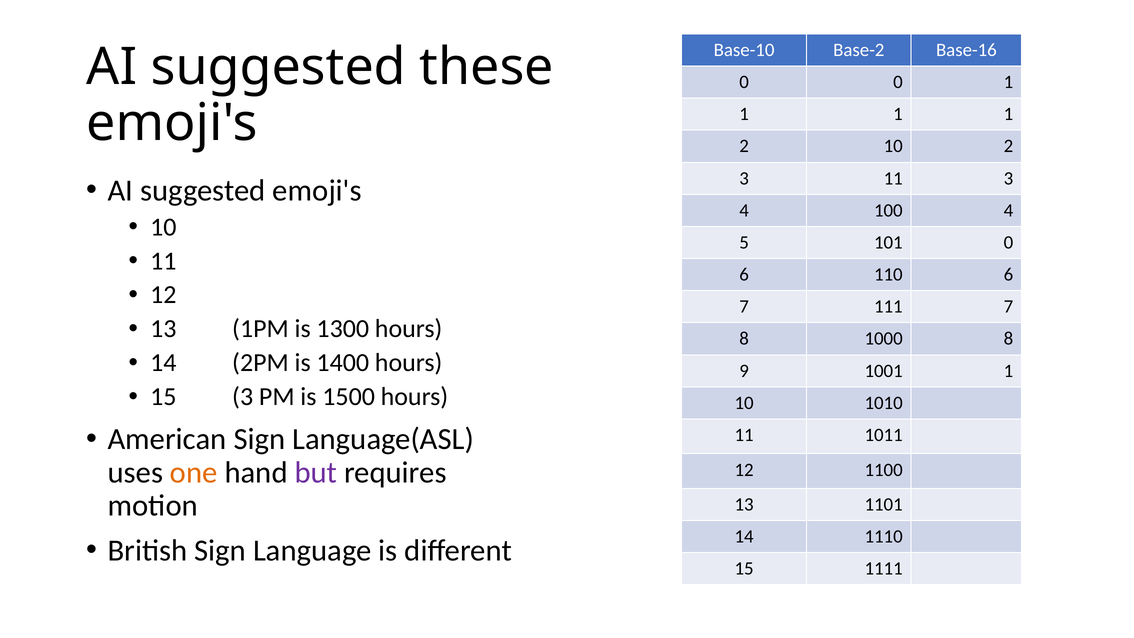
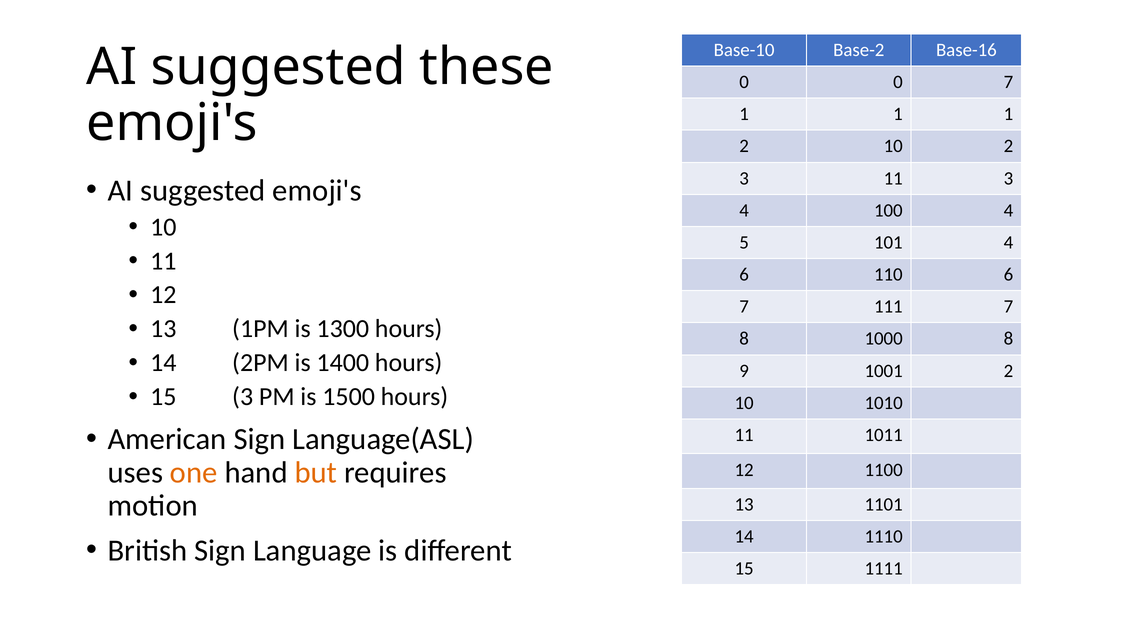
0 1: 1 -> 7
101 0: 0 -> 4
1001 1: 1 -> 2
but colour: purple -> orange
